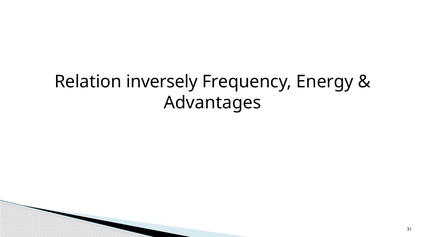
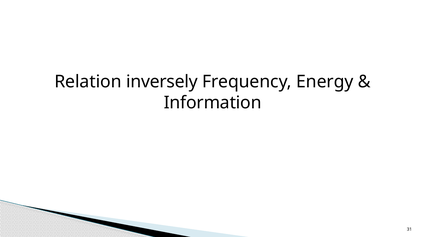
Advantages: Advantages -> Information
